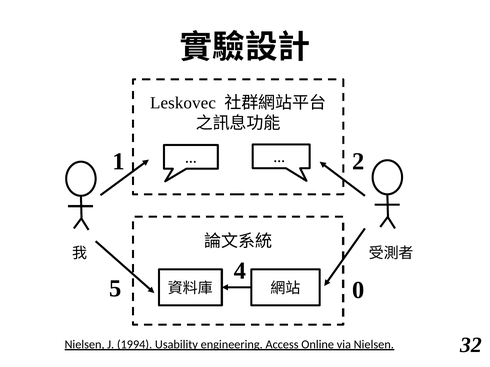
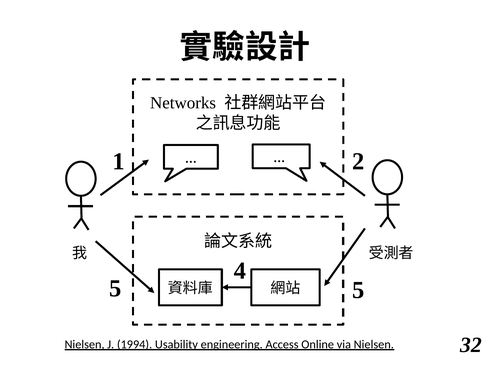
Leskovec: Leskovec -> Networks
0 at (358, 290): 0 -> 5
